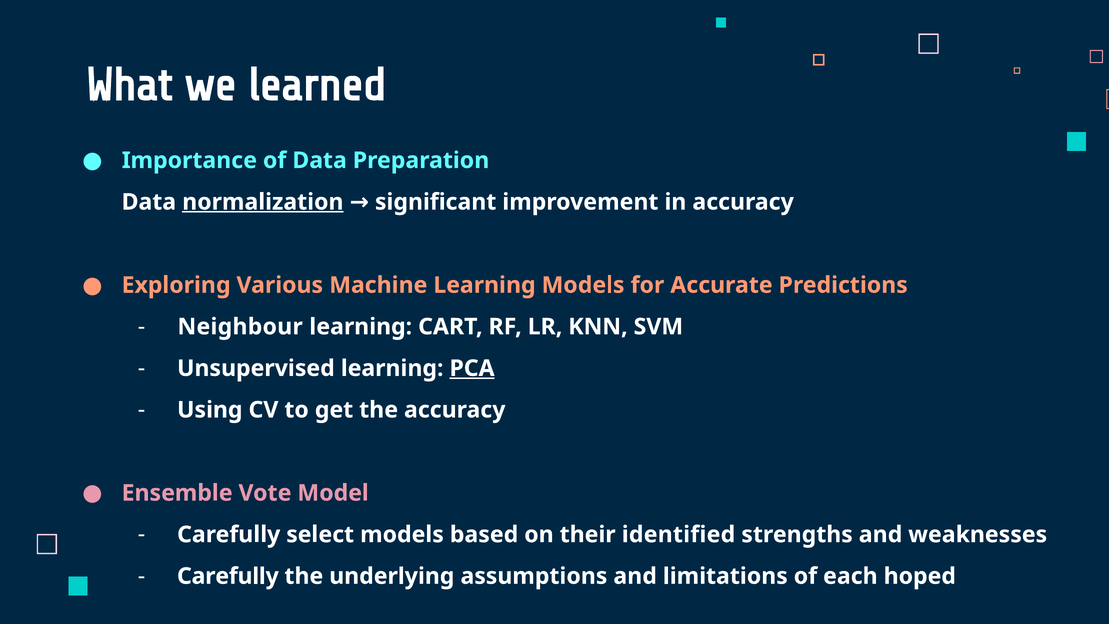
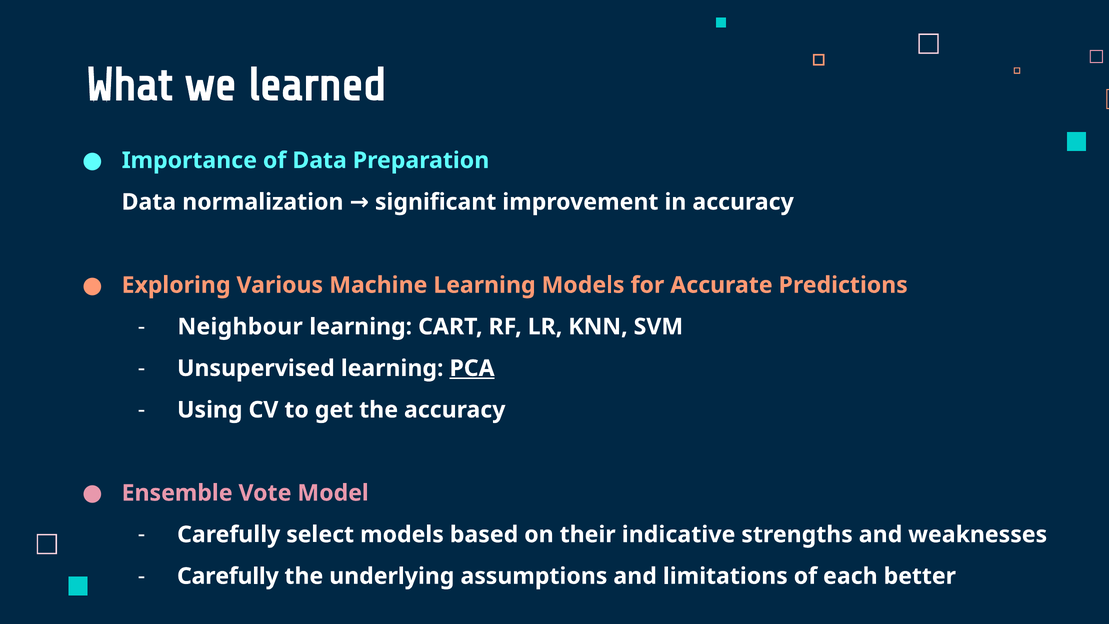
normalization underline: present -> none
identified: identified -> indicative
hoped: hoped -> better
